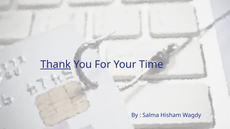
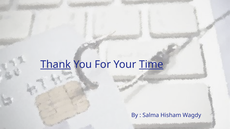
Time underline: none -> present
